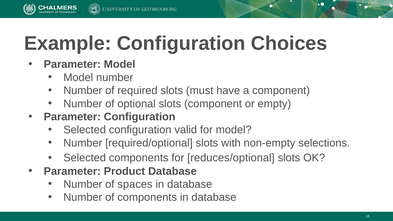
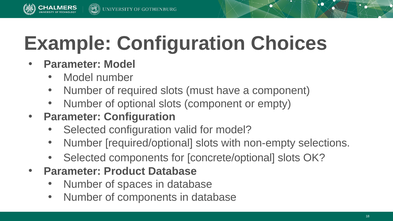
reduces/optional: reduces/optional -> concrete/optional
